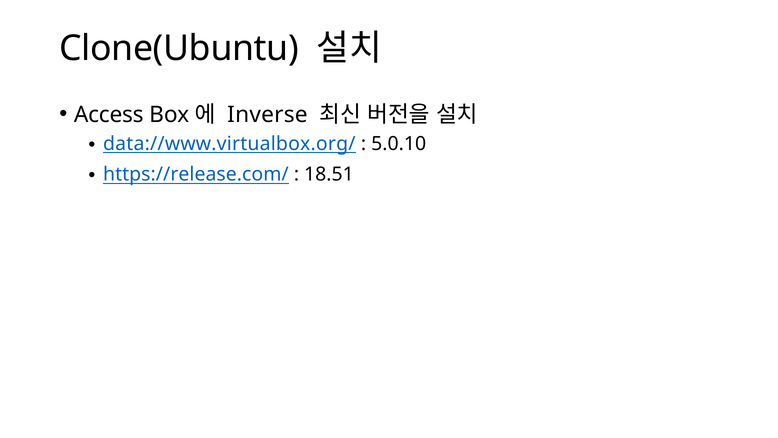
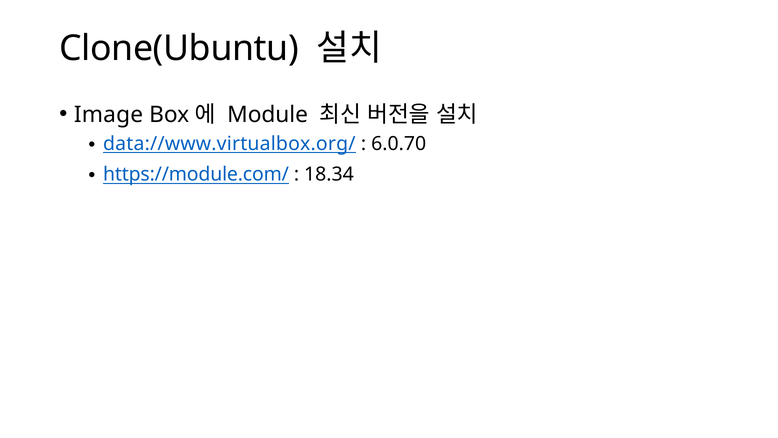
Access: Access -> Image
Inverse: Inverse -> Module
5.0.10: 5.0.10 -> 6.0.70
https://release.com/: https://release.com/ -> https://module.com/
18.51: 18.51 -> 18.34
